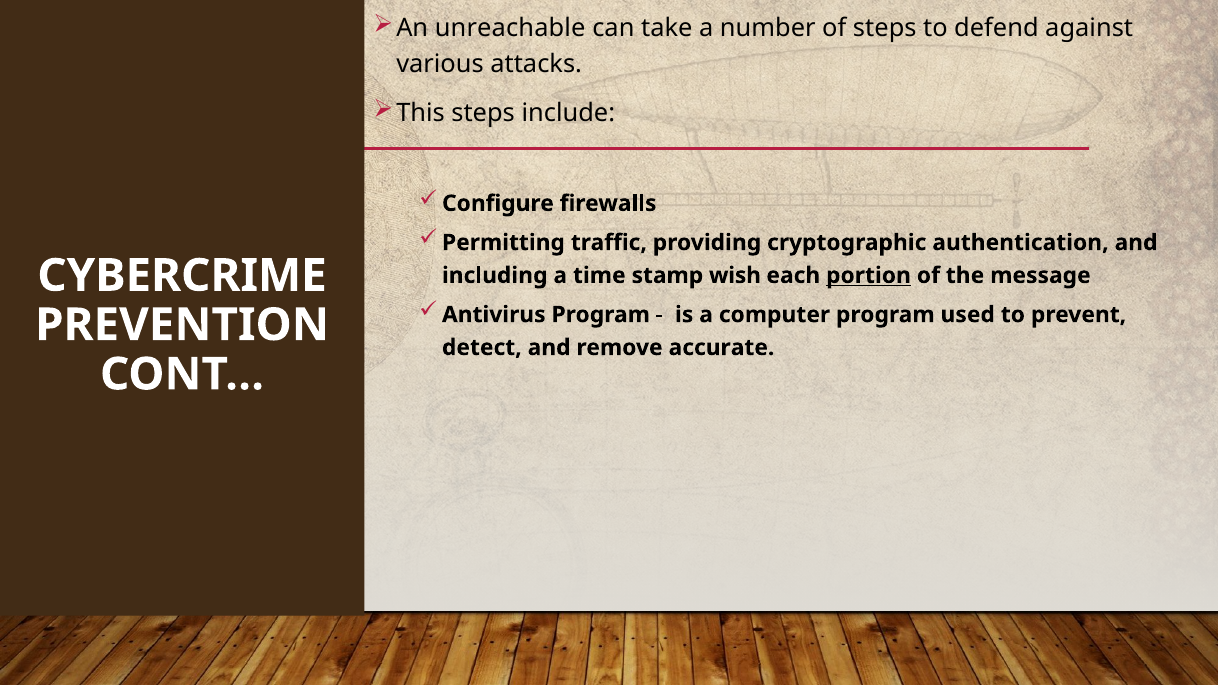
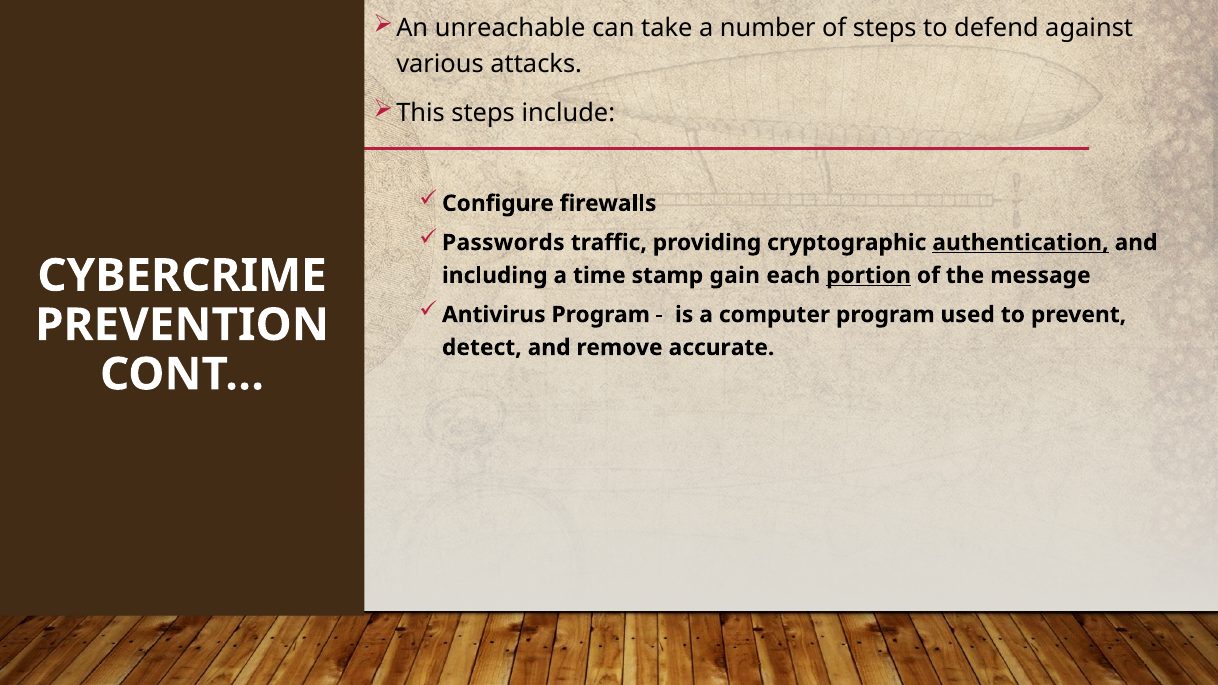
Permitting: Permitting -> Passwords
authentication underline: none -> present
wish: wish -> gain
